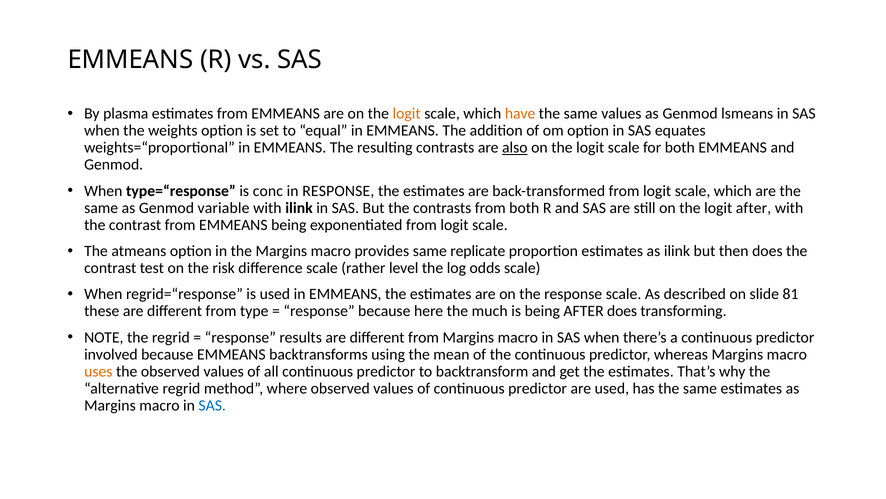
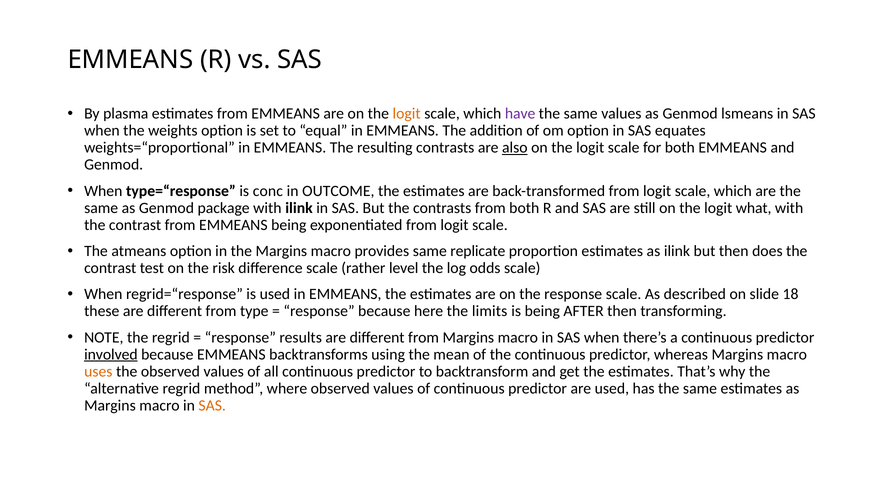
have colour: orange -> purple
in RESPONSE: RESPONSE -> OUTCOME
variable: variable -> package
logit after: after -> what
81: 81 -> 18
much: much -> limits
AFTER does: does -> then
involved underline: none -> present
SAS at (212, 405) colour: blue -> orange
